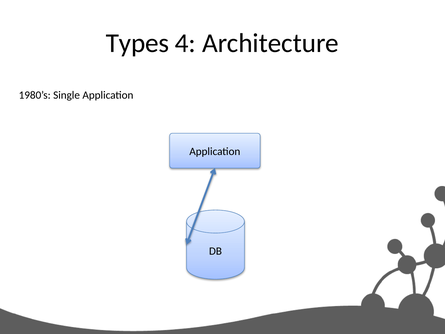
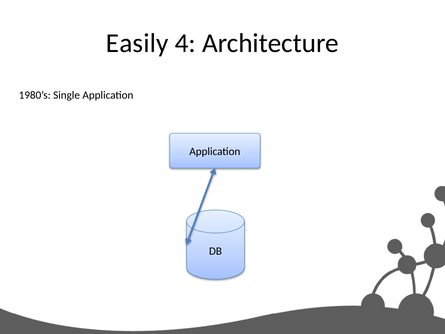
Types: Types -> Easily
